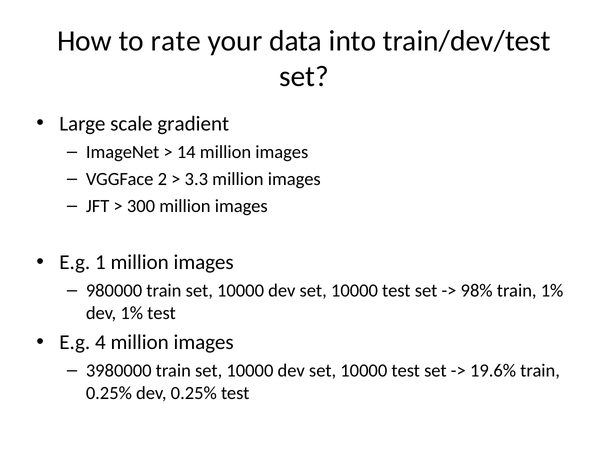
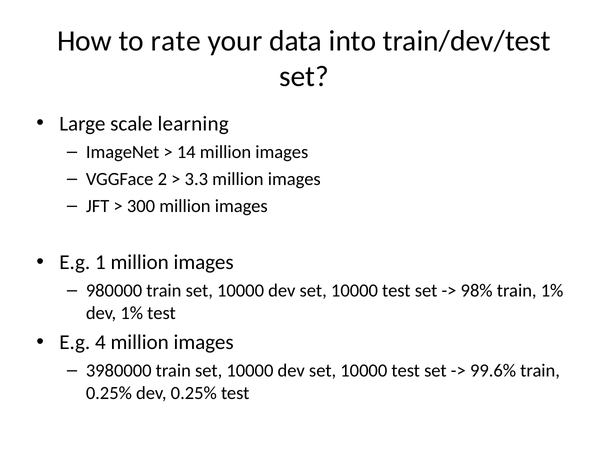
gradient: gradient -> learning
19.6%: 19.6% -> 99.6%
